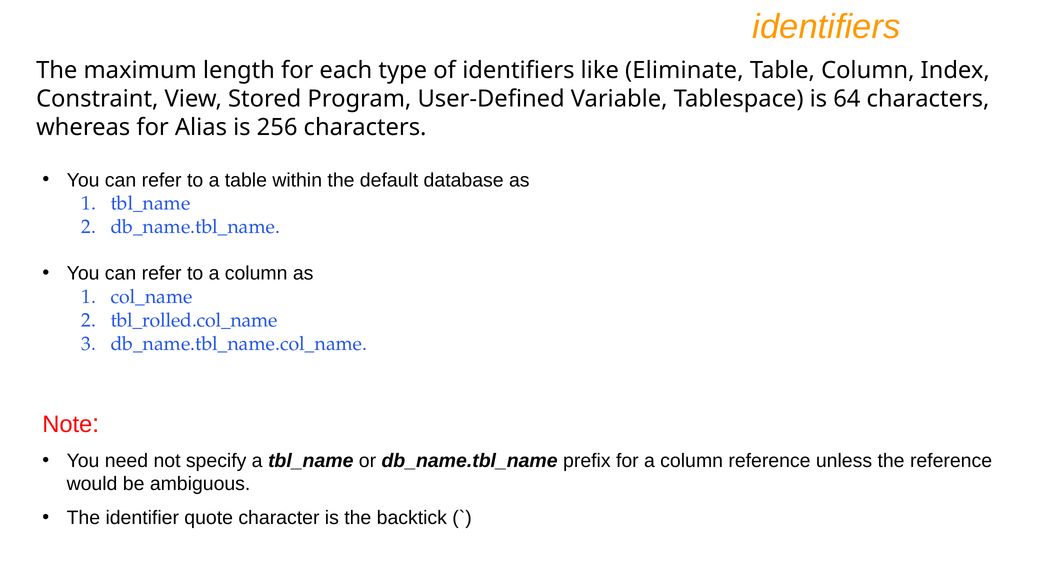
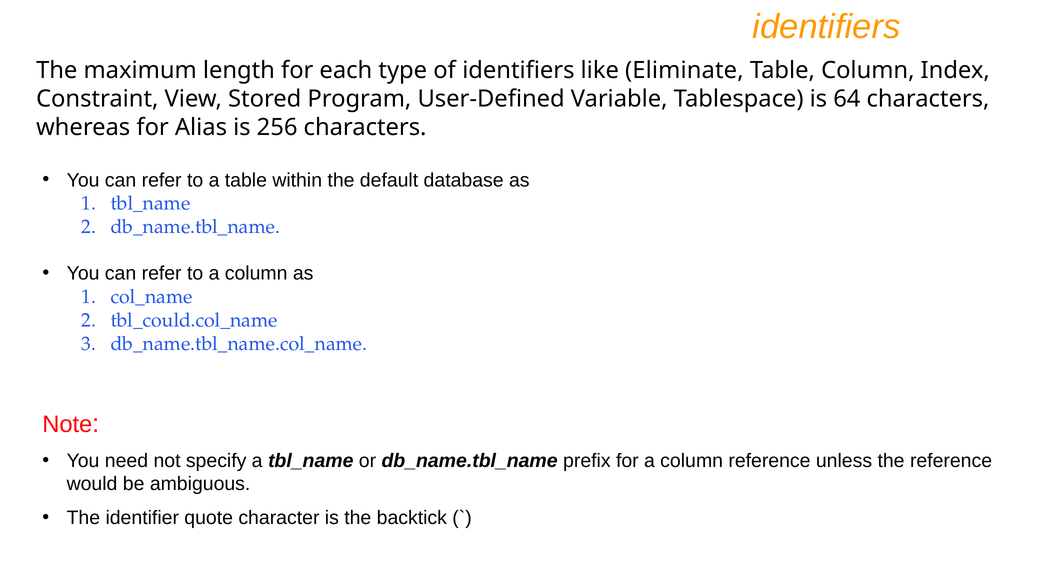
tbl_rolled.col_name: tbl_rolled.col_name -> tbl_could.col_name
